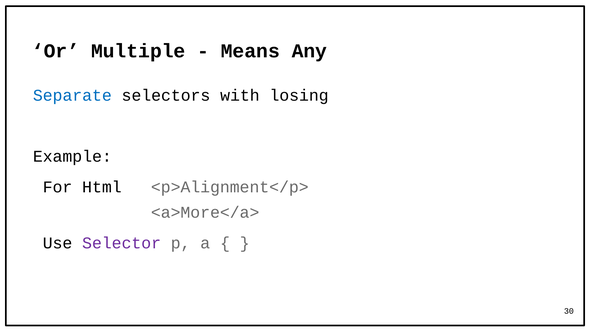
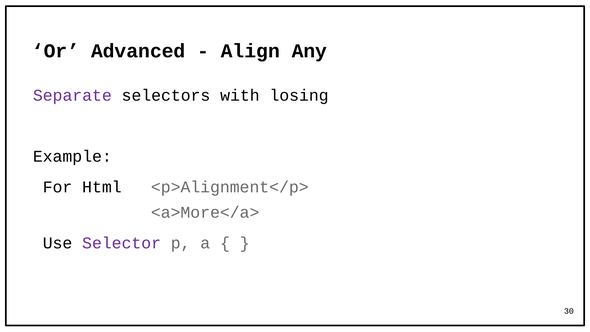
Multiple: Multiple -> Advanced
Means: Means -> Align
Separate colour: blue -> purple
